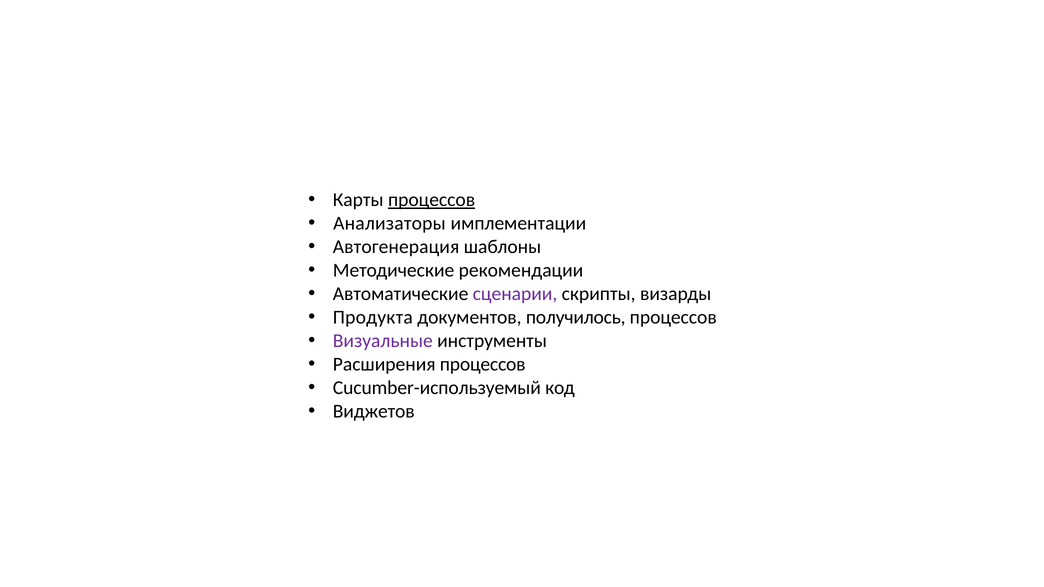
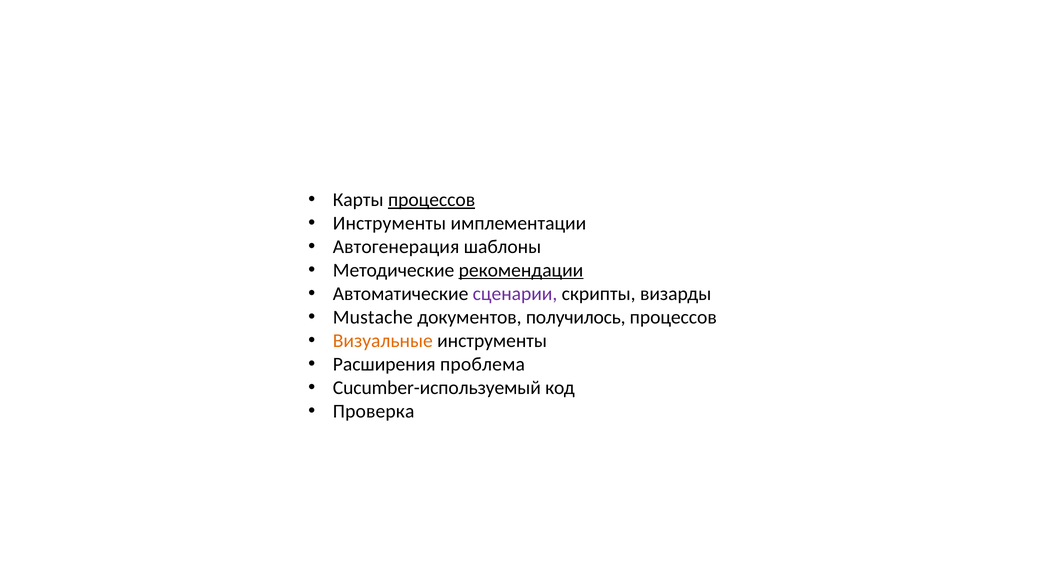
Анализаторы at (389, 223): Анализаторы -> Инструменты
рекомендации underline: none -> present
Продукта: Продукта -> Mustache
Визуальные colour: purple -> orange
Расширения процессов: процессов -> проблема
Виджетов: Виджетов -> Проверка
